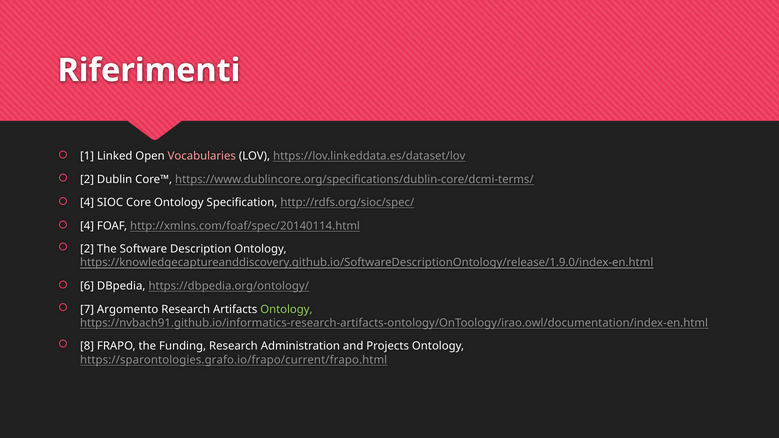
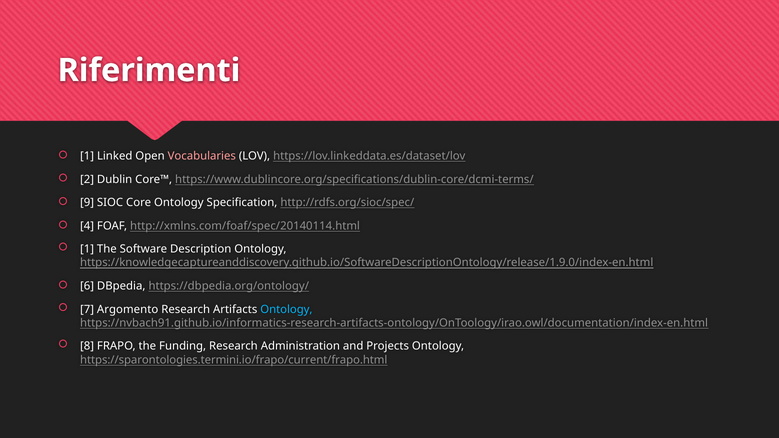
4 at (87, 203): 4 -> 9
2 at (87, 249): 2 -> 1
Ontology at (286, 309) colour: light green -> light blue
https://sparontologies.grafo.io/frapo/current/frapo.html: https://sparontologies.grafo.io/frapo/current/frapo.html -> https://sparontologies.termini.io/frapo/current/frapo.html
